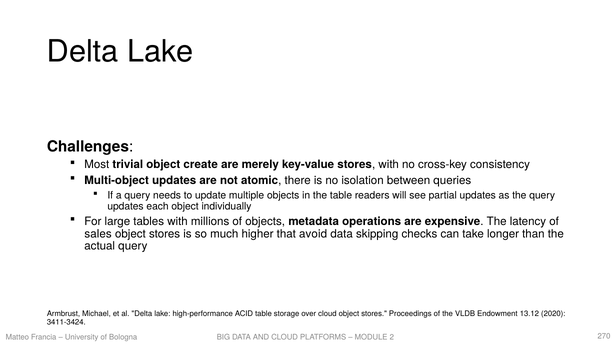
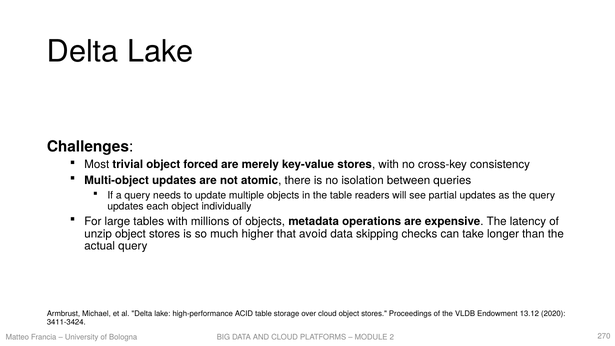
create: create -> forced
sales: sales -> unzip
